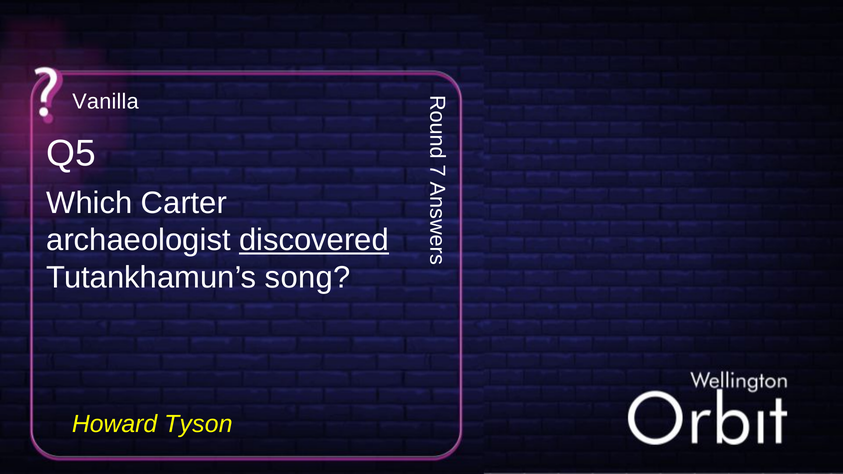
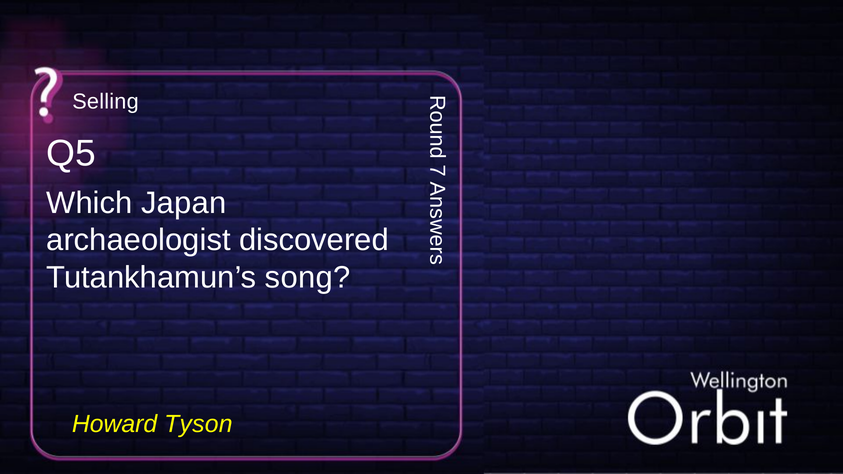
Vanilla: Vanilla -> Selling
Carter: Carter -> Japan
discovered underline: present -> none
